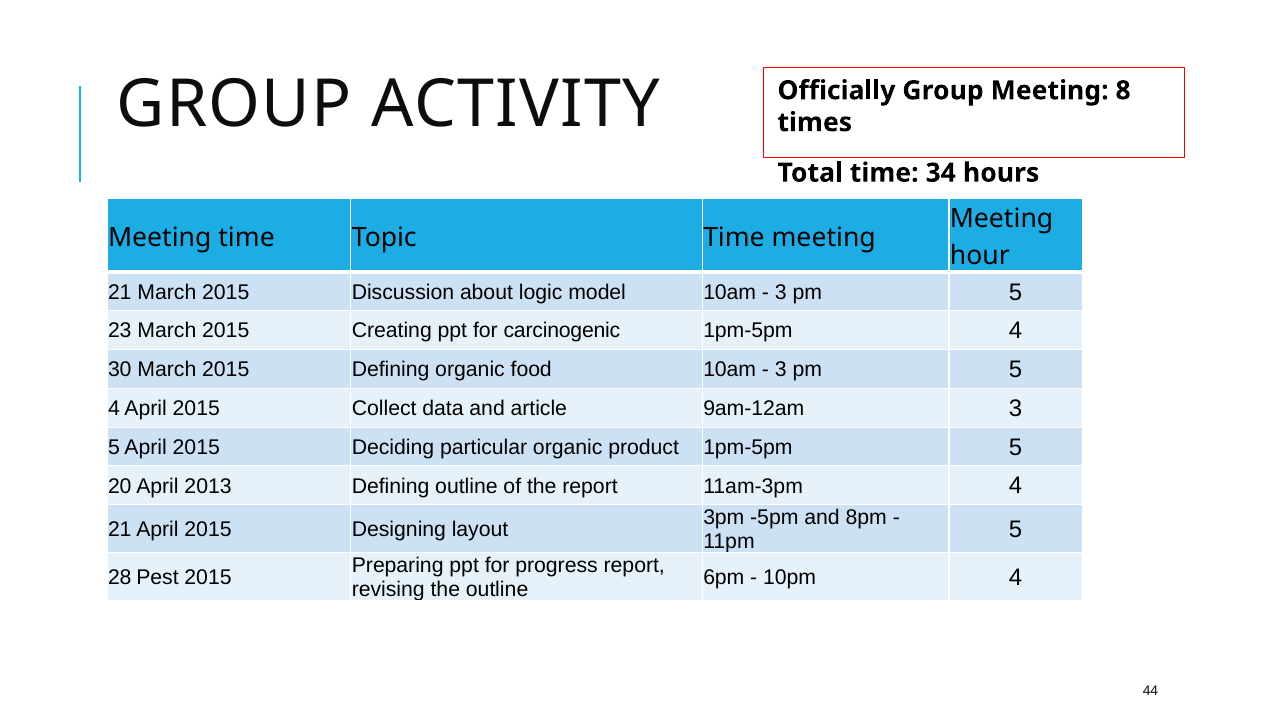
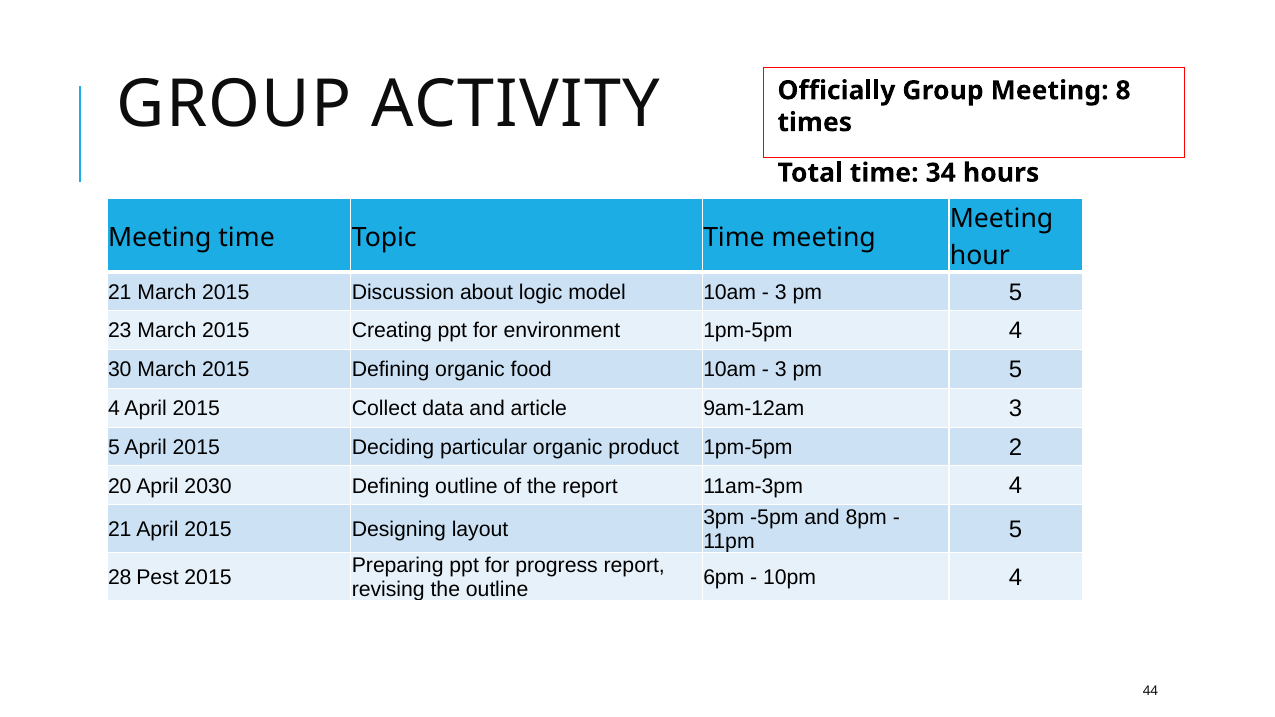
carcinogenic: carcinogenic -> environment
1pm-5pm 5: 5 -> 2
2013: 2013 -> 2030
